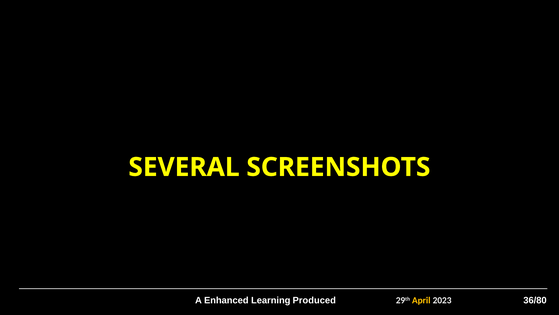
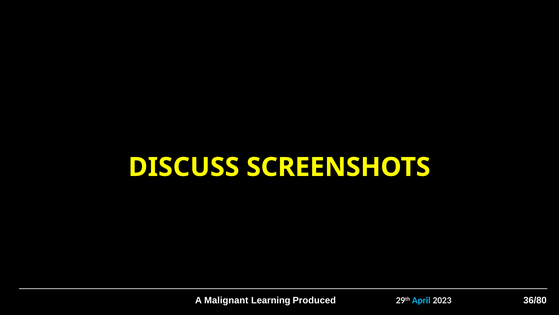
SEVERAL: SEVERAL -> DISCUSS
Enhanced: Enhanced -> Malignant
April colour: yellow -> light blue
